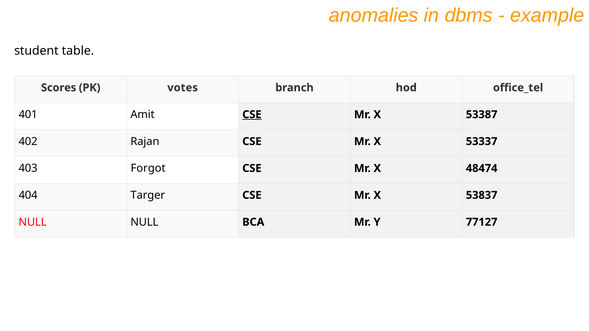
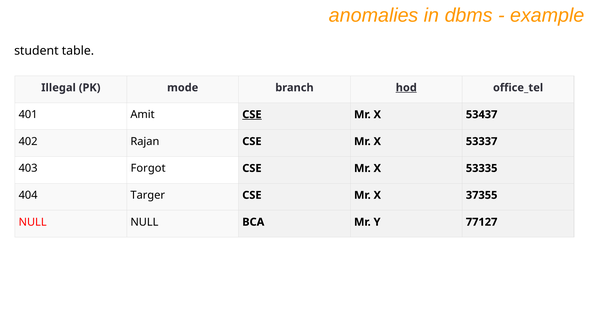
Scores: Scores -> Illegal
votes: votes -> mode
hod underline: none -> present
53387: 53387 -> 53437
48474: 48474 -> 53335
53837: 53837 -> 37355
